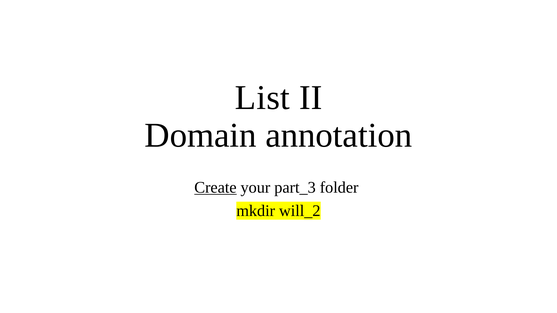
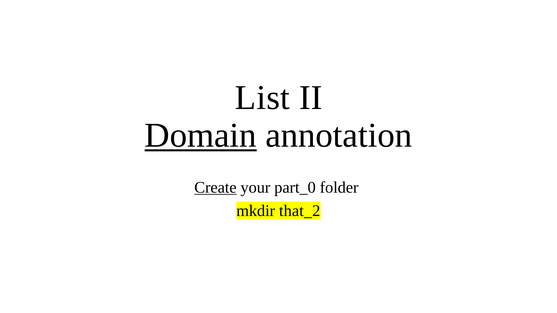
Domain underline: none -> present
part_3: part_3 -> part_0
will_2: will_2 -> that_2
